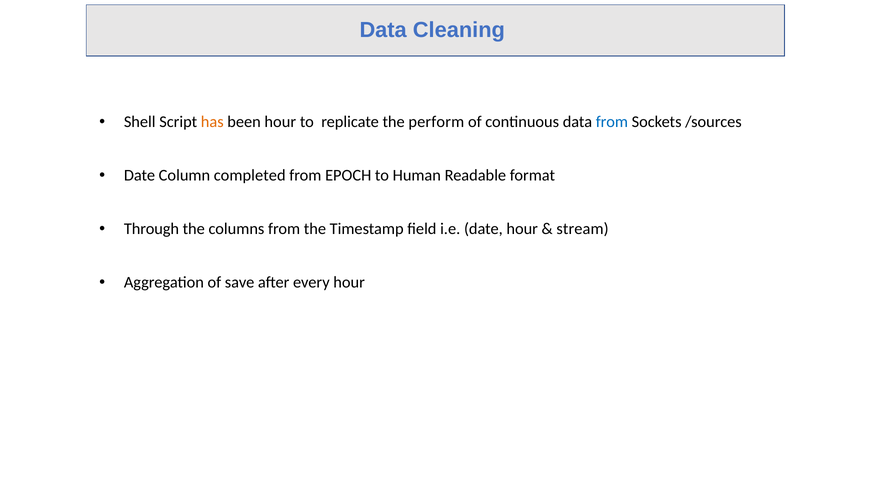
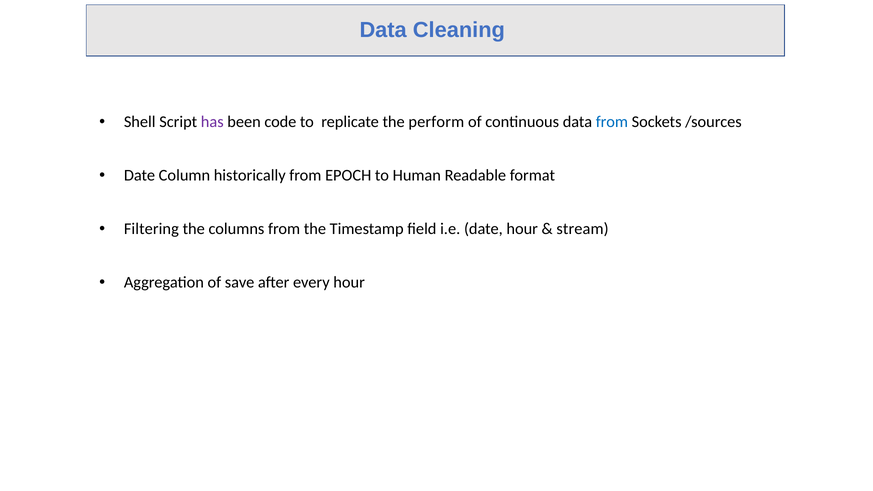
has colour: orange -> purple
been hour: hour -> code
completed: completed -> historically
Through: Through -> Filtering
